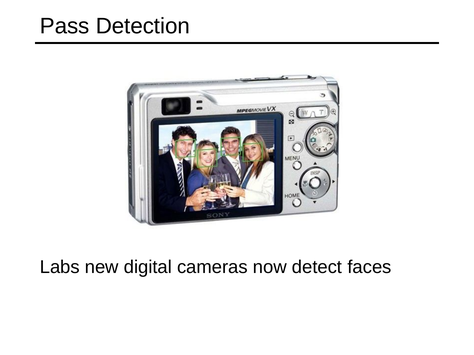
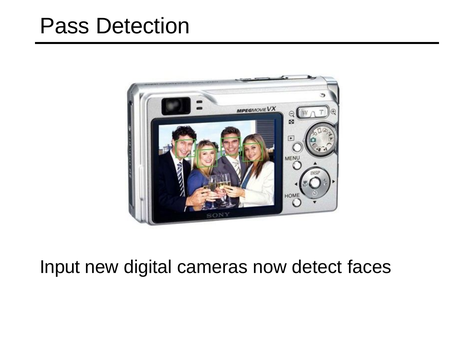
Labs: Labs -> Input
